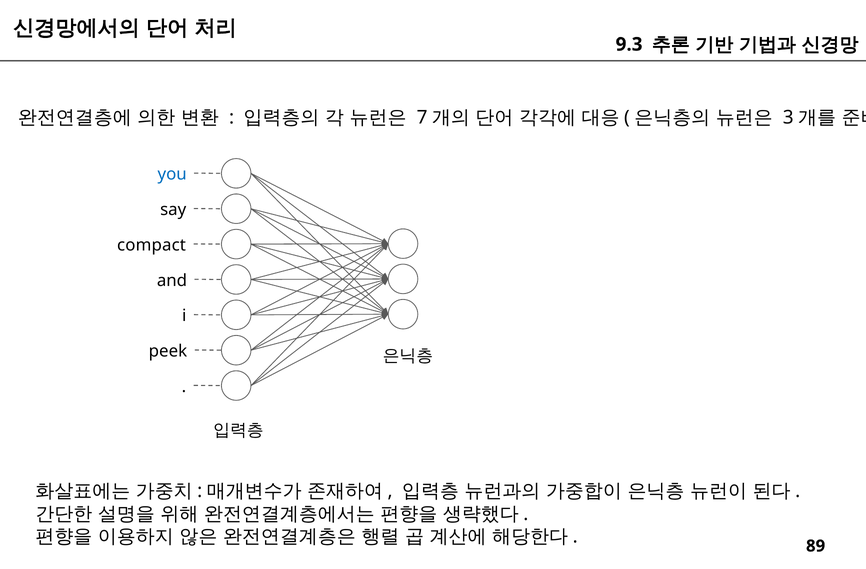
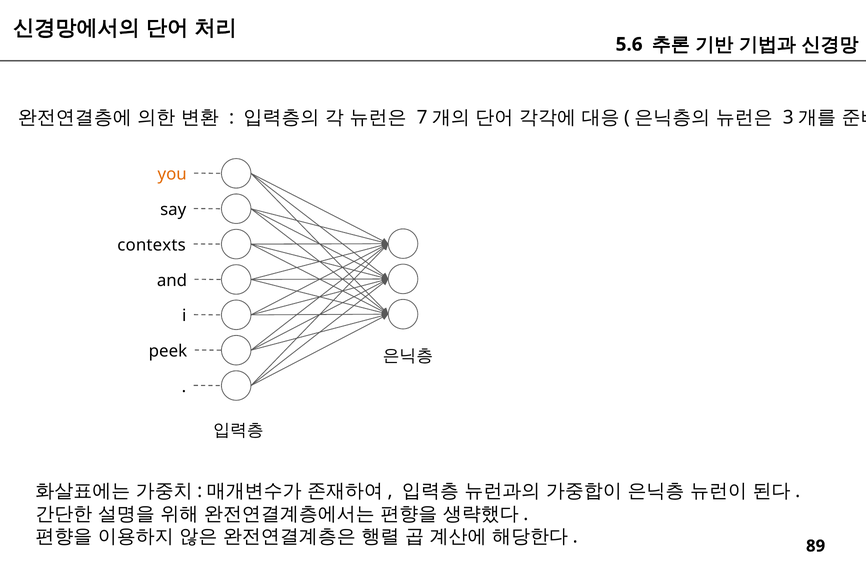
9.3: 9.3 -> 5.6
you colour: blue -> orange
compact: compact -> contexts
